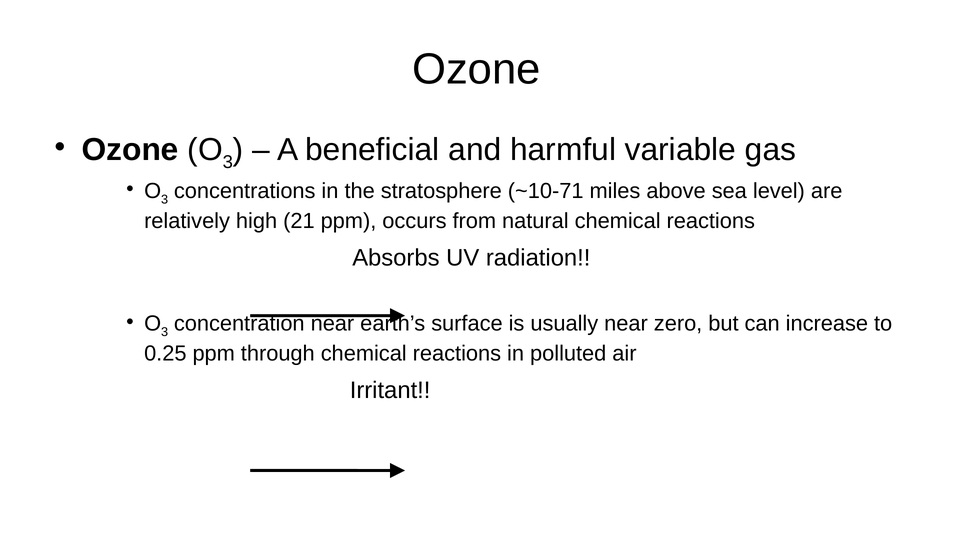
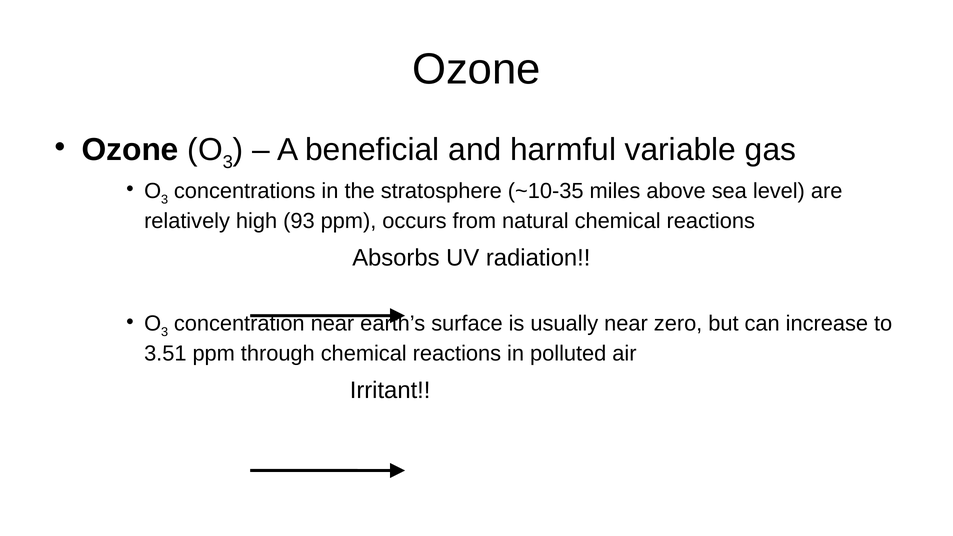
~10-71: ~10-71 -> ~10-35
21: 21 -> 93
0.25: 0.25 -> 3.51
